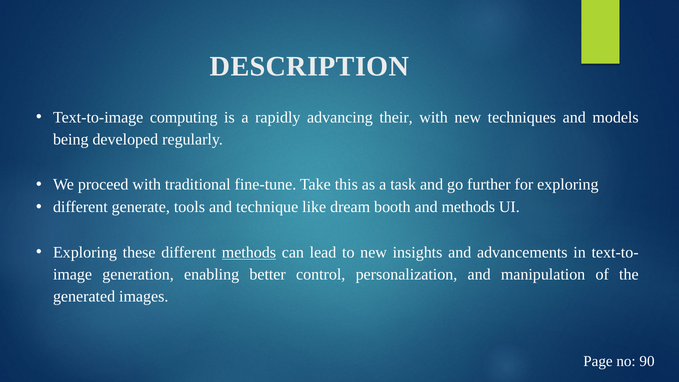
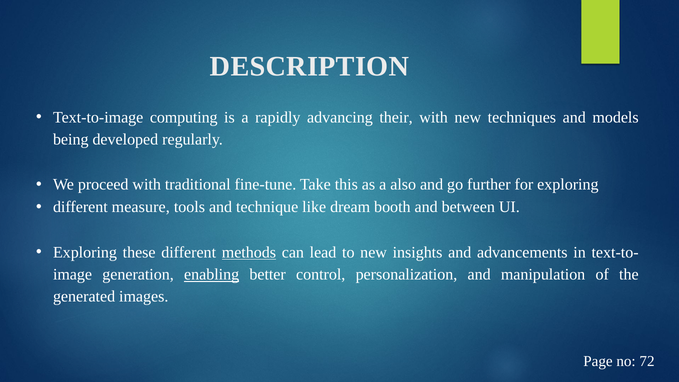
task: task -> also
generate: generate -> measure
and methods: methods -> between
enabling underline: none -> present
90: 90 -> 72
